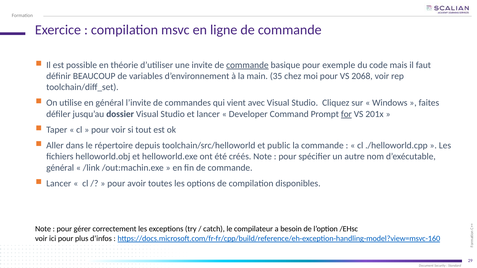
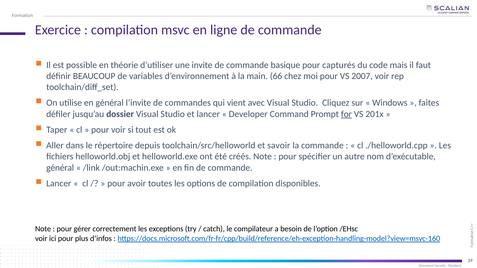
commande at (247, 65) underline: present -> none
exemple: exemple -> capturés
35: 35 -> 66
2068: 2068 -> 2007
public: public -> savoir
